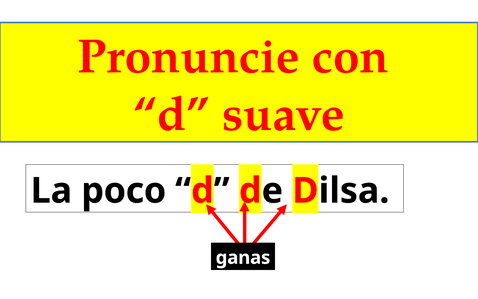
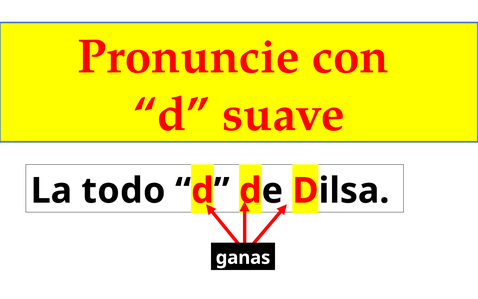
poco: poco -> todo
